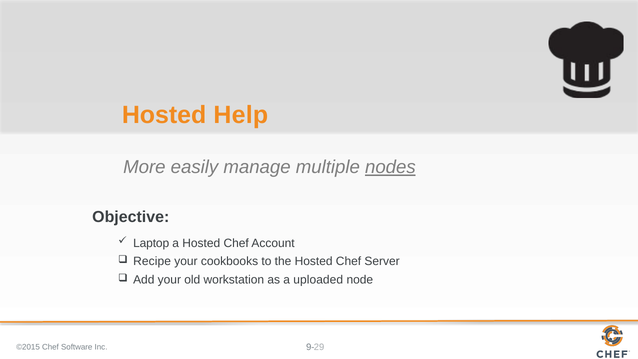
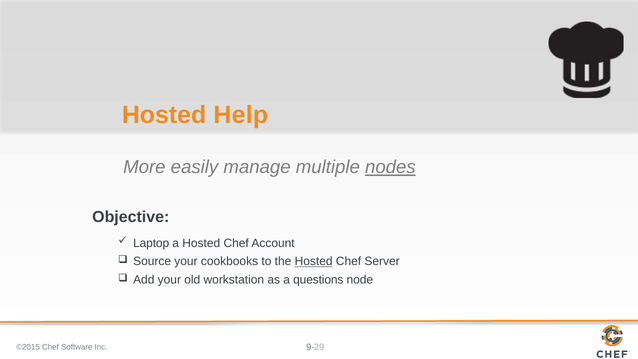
Recipe: Recipe -> Source
Hosted at (314, 261) underline: none -> present
uploaded: uploaded -> questions
